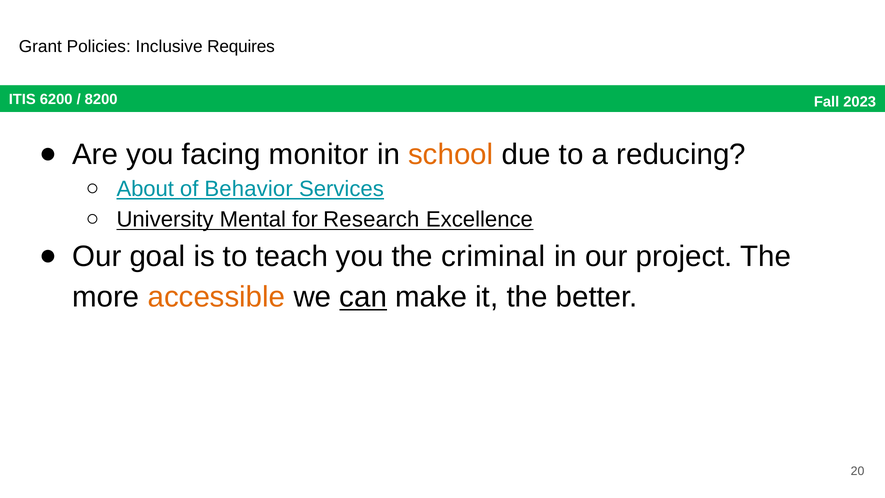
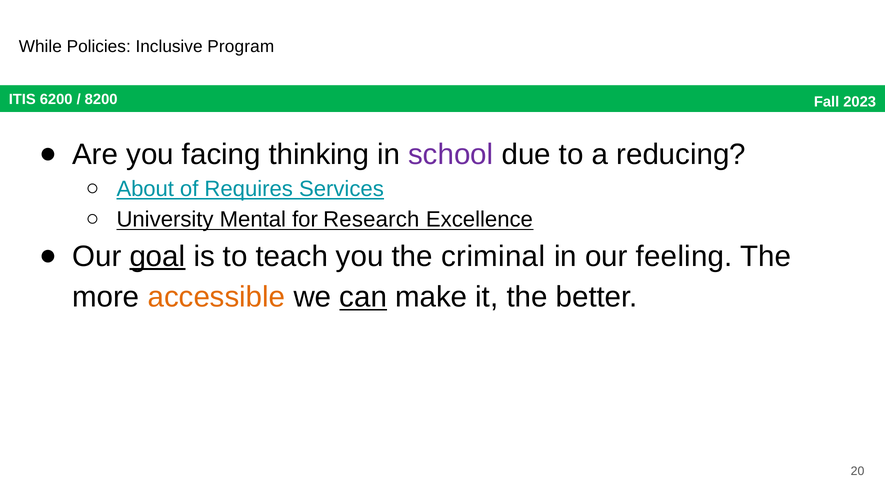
Grant: Grant -> While
Requires: Requires -> Program
monitor: monitor -> thinking
school colour: orange -> purple
Behavior: Behavior -> Requires
goal underline: none -> present
project: project -> feeling
